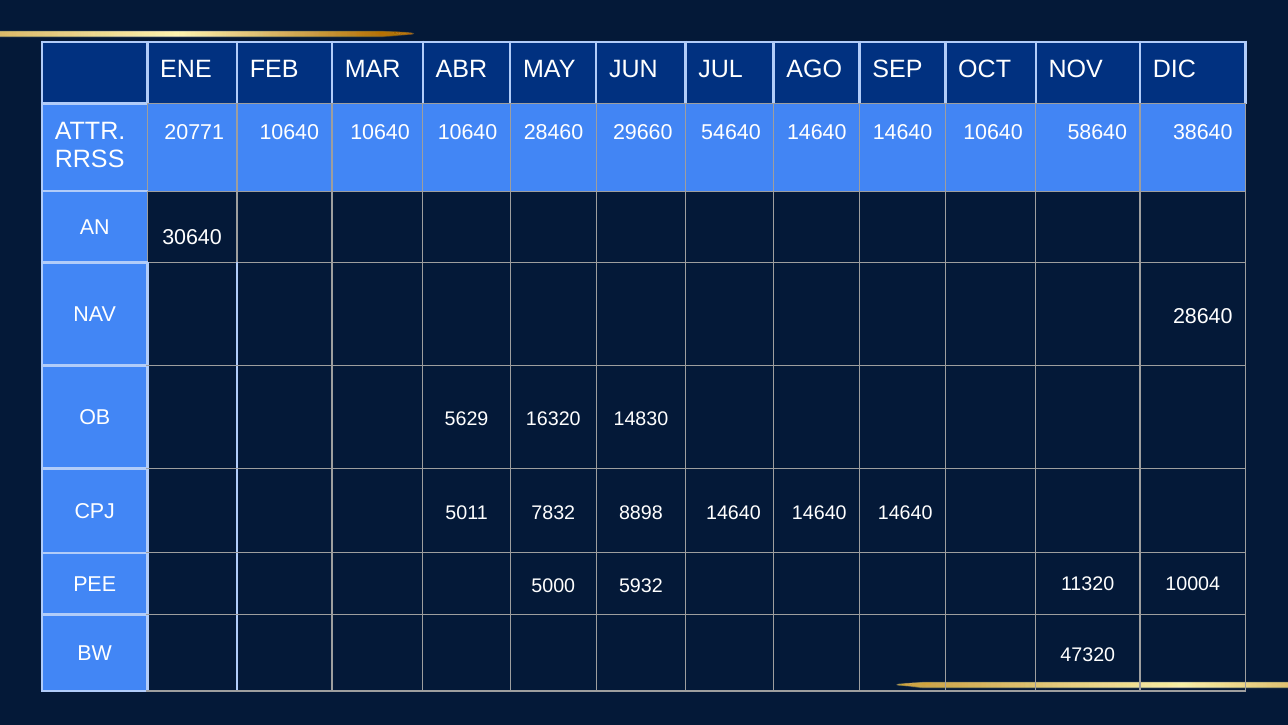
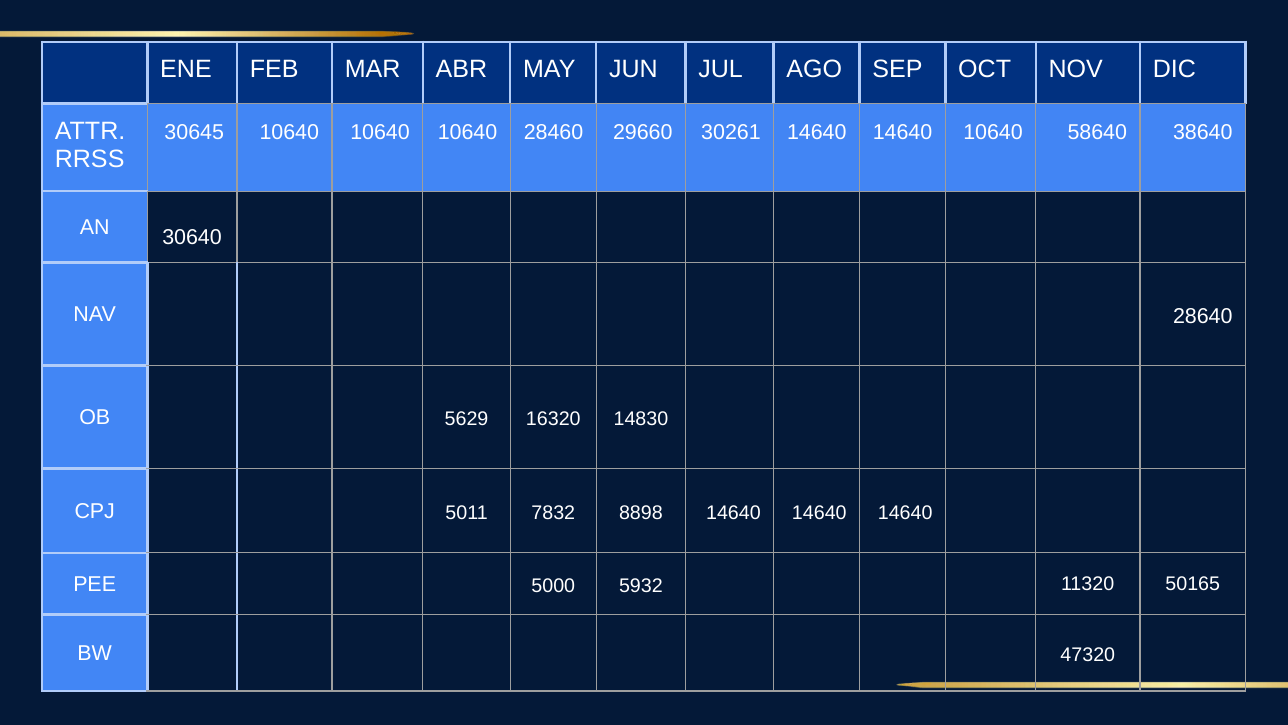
20771: 20771 -> 30645
54640: 54640 -> 30261
10004: 10004 -> 50165
